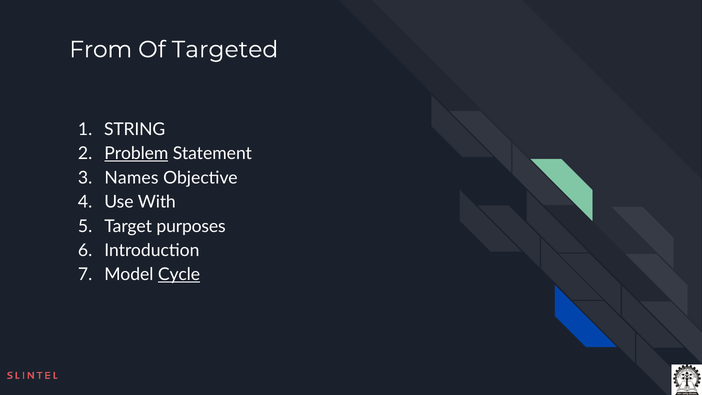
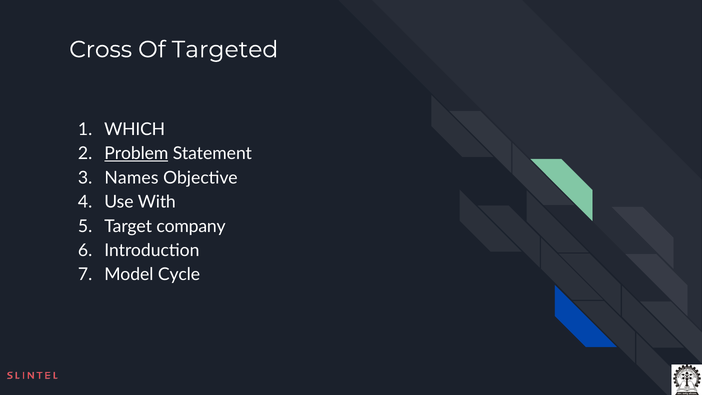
From: From -> Cross
STRING: STRING -> WHICH
purposes: purposes -> company
Cycle underline: present -> none
